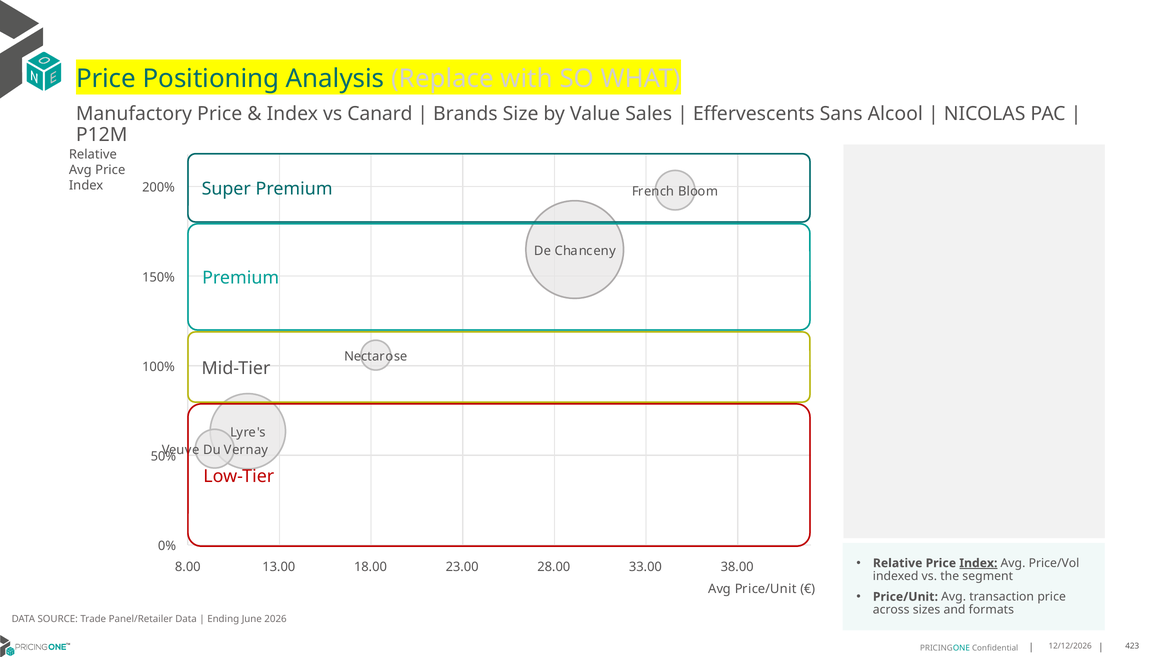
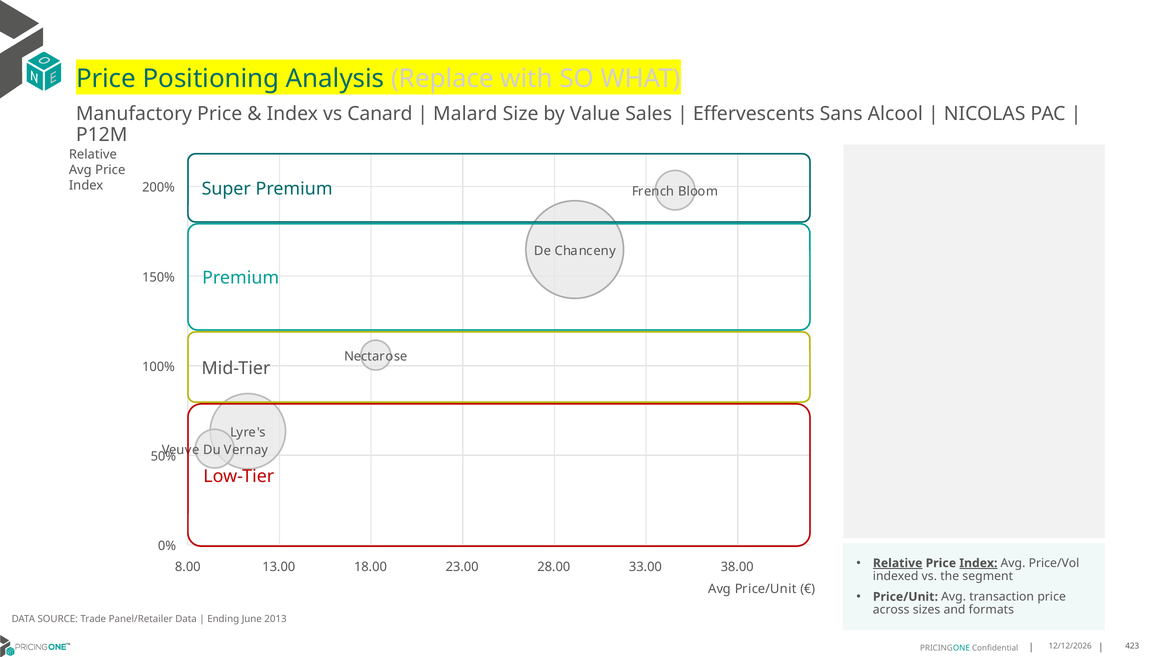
Brands: Brands -> Malard
Relative at (898, 563) underline: none -> present
2026: 2026 -> 2013
